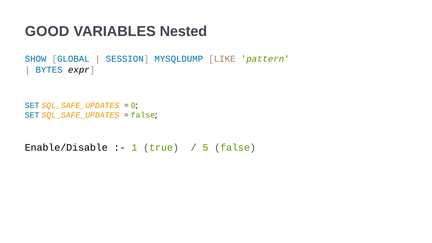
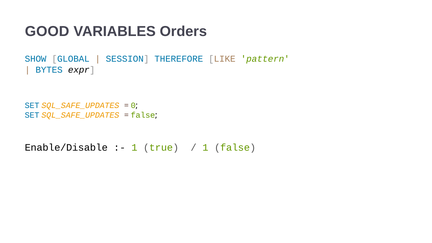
Nested: Nested -> Orders
MYSQLDUMP: MYSQLDUMP -> THEREFORE
5 at (205, 147): 5 -> 1
